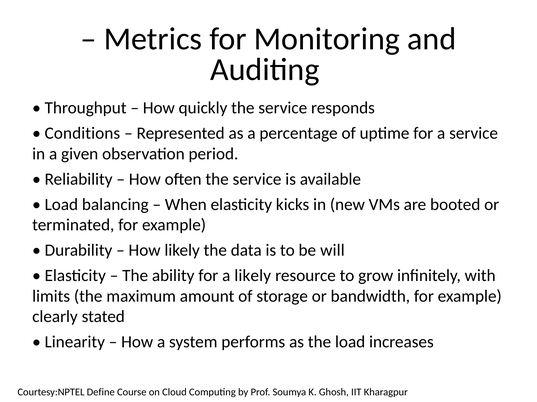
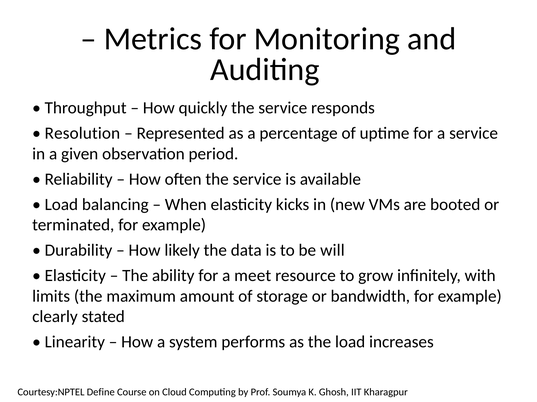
Conditions: Conditions -> Resolution
a likely: likely -> meet
